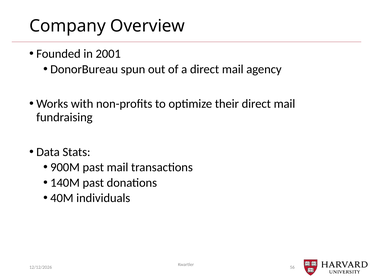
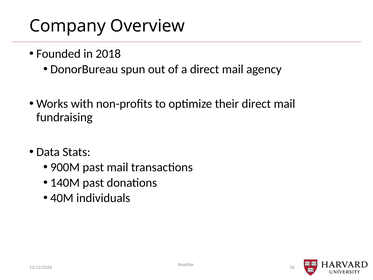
2001: 2001 -> 2018
